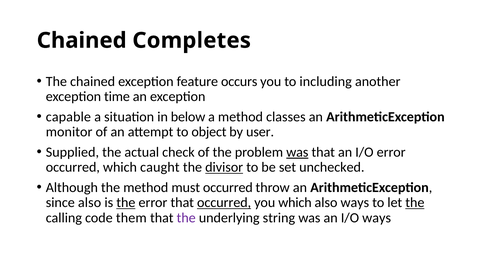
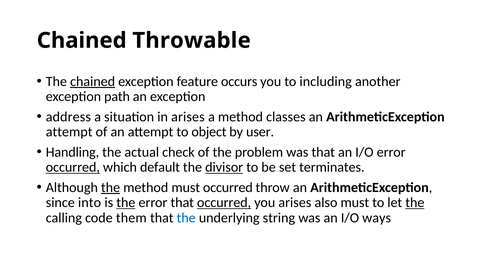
Completes: Completes -> Throwable
chained at (93, 81) underline: none -> present
time: time -> path
capable: capable -> address
in below: below -> arises
monitor at (69, 132): monitor -> attempt
Supplied: Supplied -> Handling
was at (297, 152) underline: present -> none
occurred at (73, 167) underline: none -> present
caught: caught -> default
unchecked: unchecked -> terminates
the at (111, 187) underline: none -> present
since also: also -> into
you which: which -> arises
also ways: ways -> must
the at (186, 218) colour: purple -> blue
